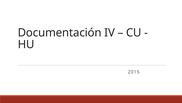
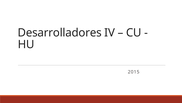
Documentación: Documentación -> Desarrolladores
